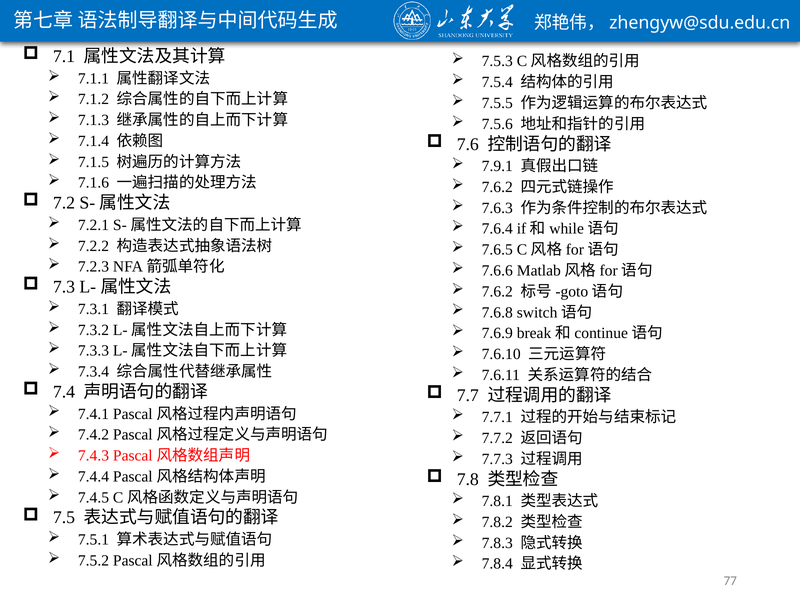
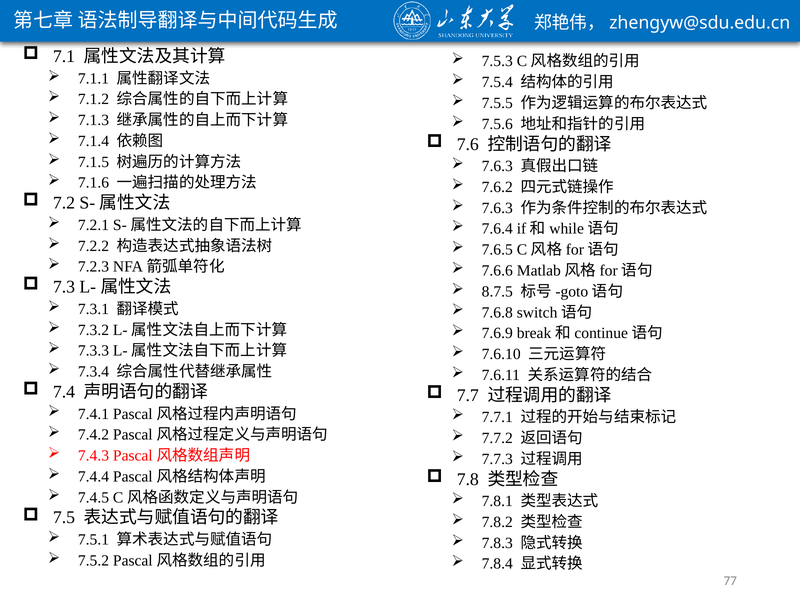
7.9.1 at (497, 166): 7.9.1 -> 7.6.3
7.6.2 at (497, 291): 7.6.2 -> 8.7.5
